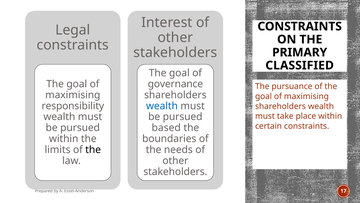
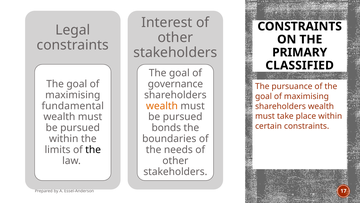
responsibility: responsibility -> fundamental
wealth at (162, 106) colour: blue -> orange
based: based -> bonds
